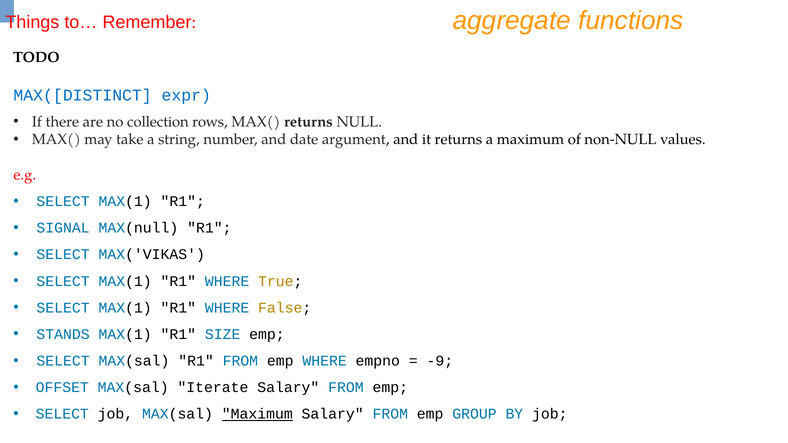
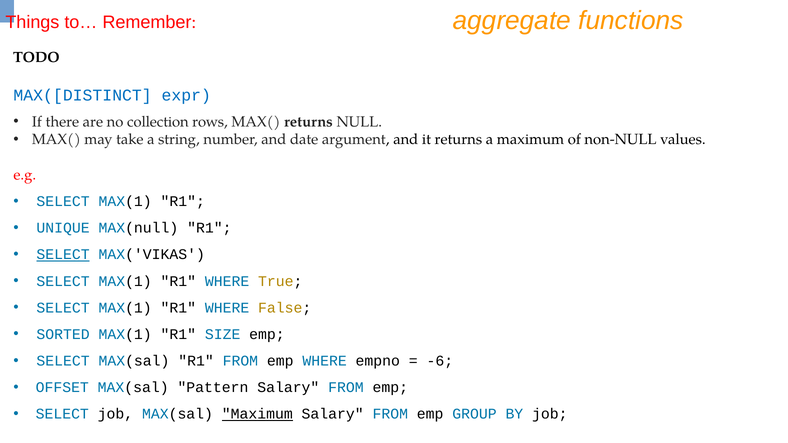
SIGNAL: SIGNAL -> UNIQUE
SELECT at (63, 255) underline: none -> present
STANDS: STANDS -> SORTED
-9: -9 -> -6
Iterate: Iterate -> Pattern
